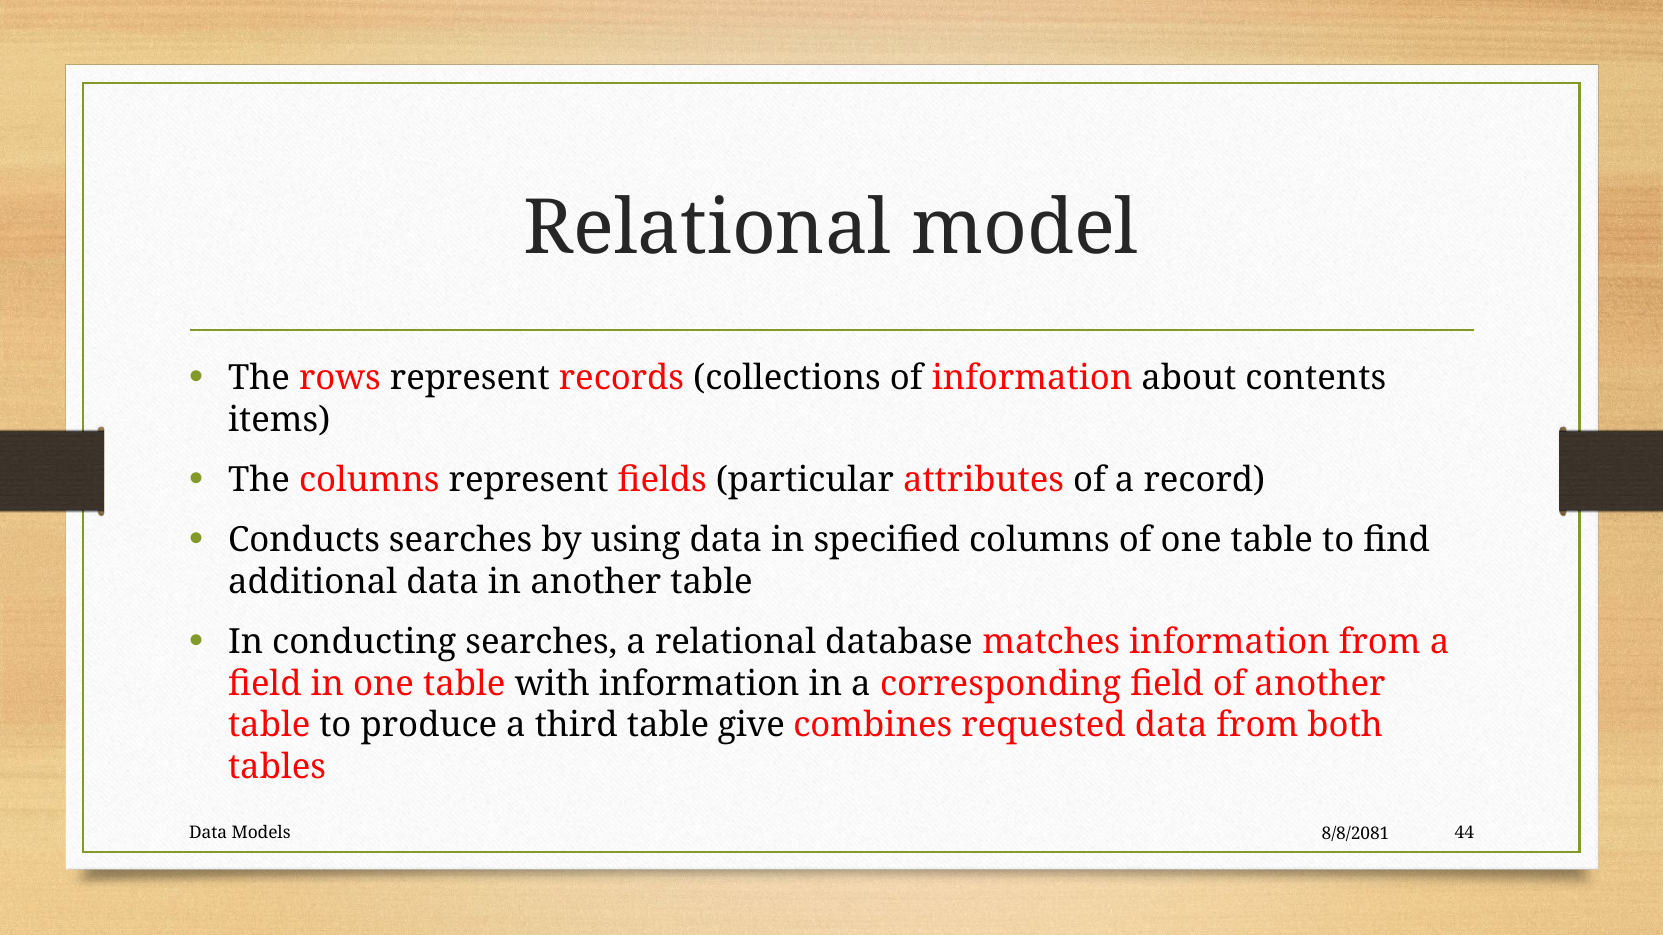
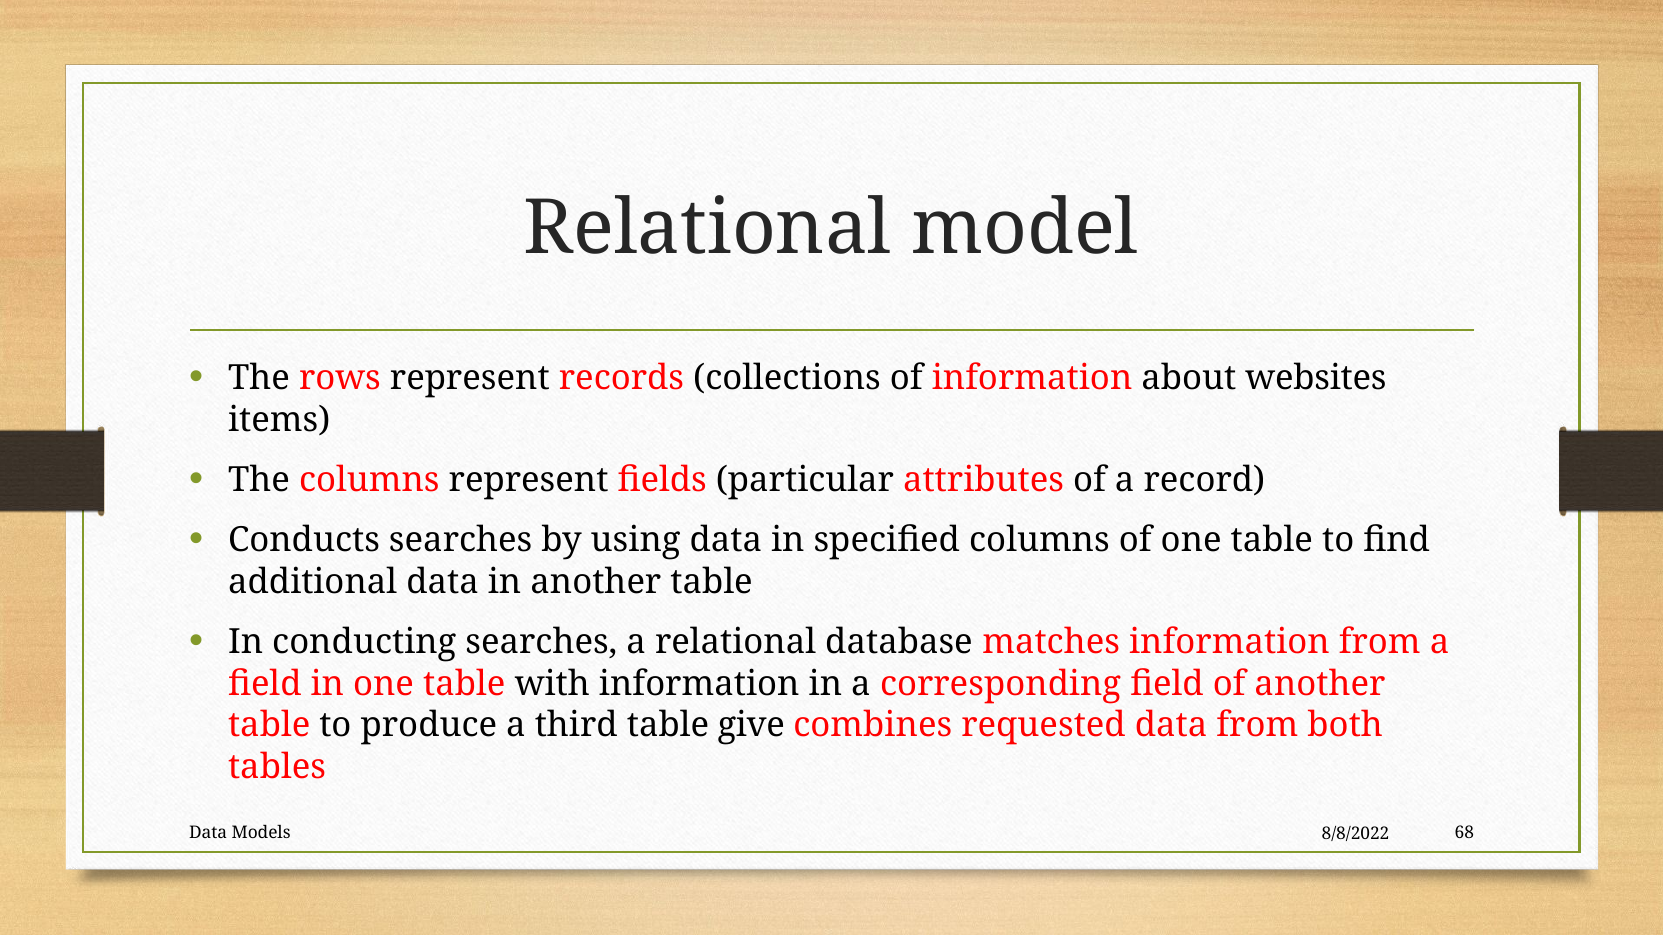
contents: contents -> websites
44: 44 -> 68
8/8/2081: 8/8/2081 -> 8/8/2022
